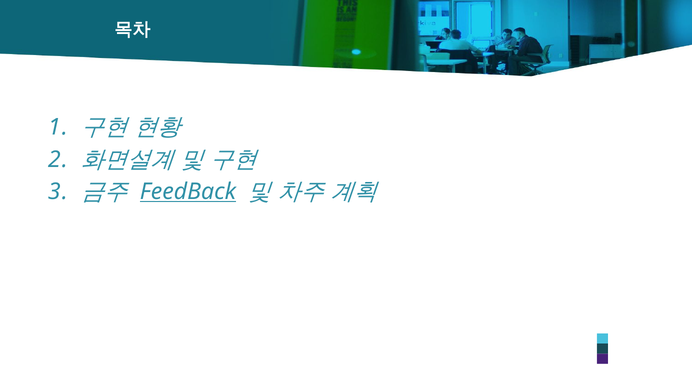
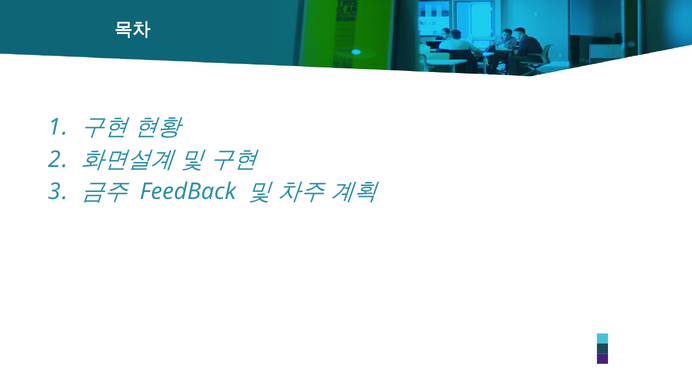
FeedBack underline: present -> none
